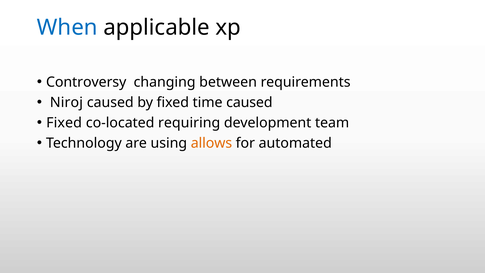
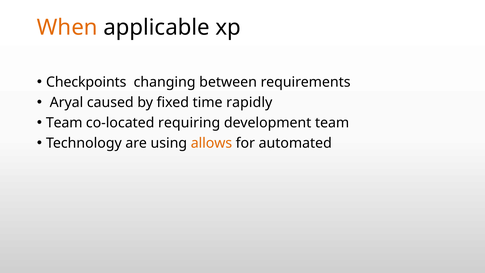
When colour: blue -> orange
Controversy: Controversy -> Checkpoints
Niroj: Niroj -> Aryal
time caused: caused -> rapidly
Fixed at (64, 123): Fixed -> Team
